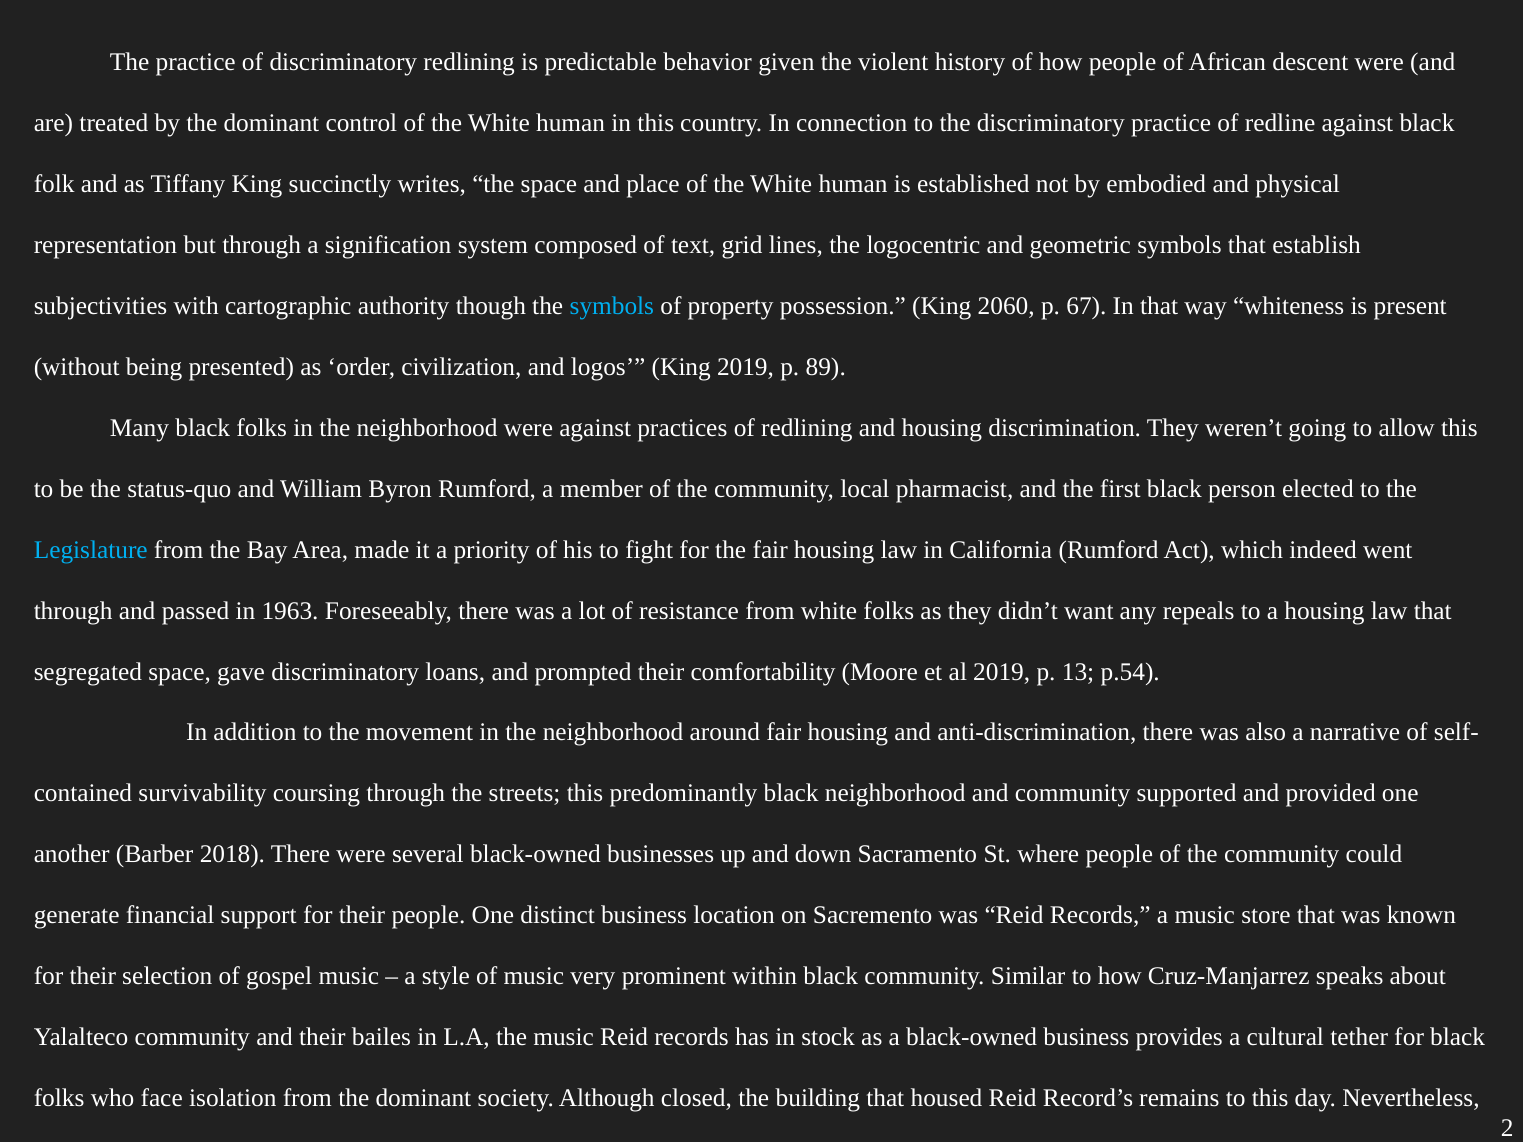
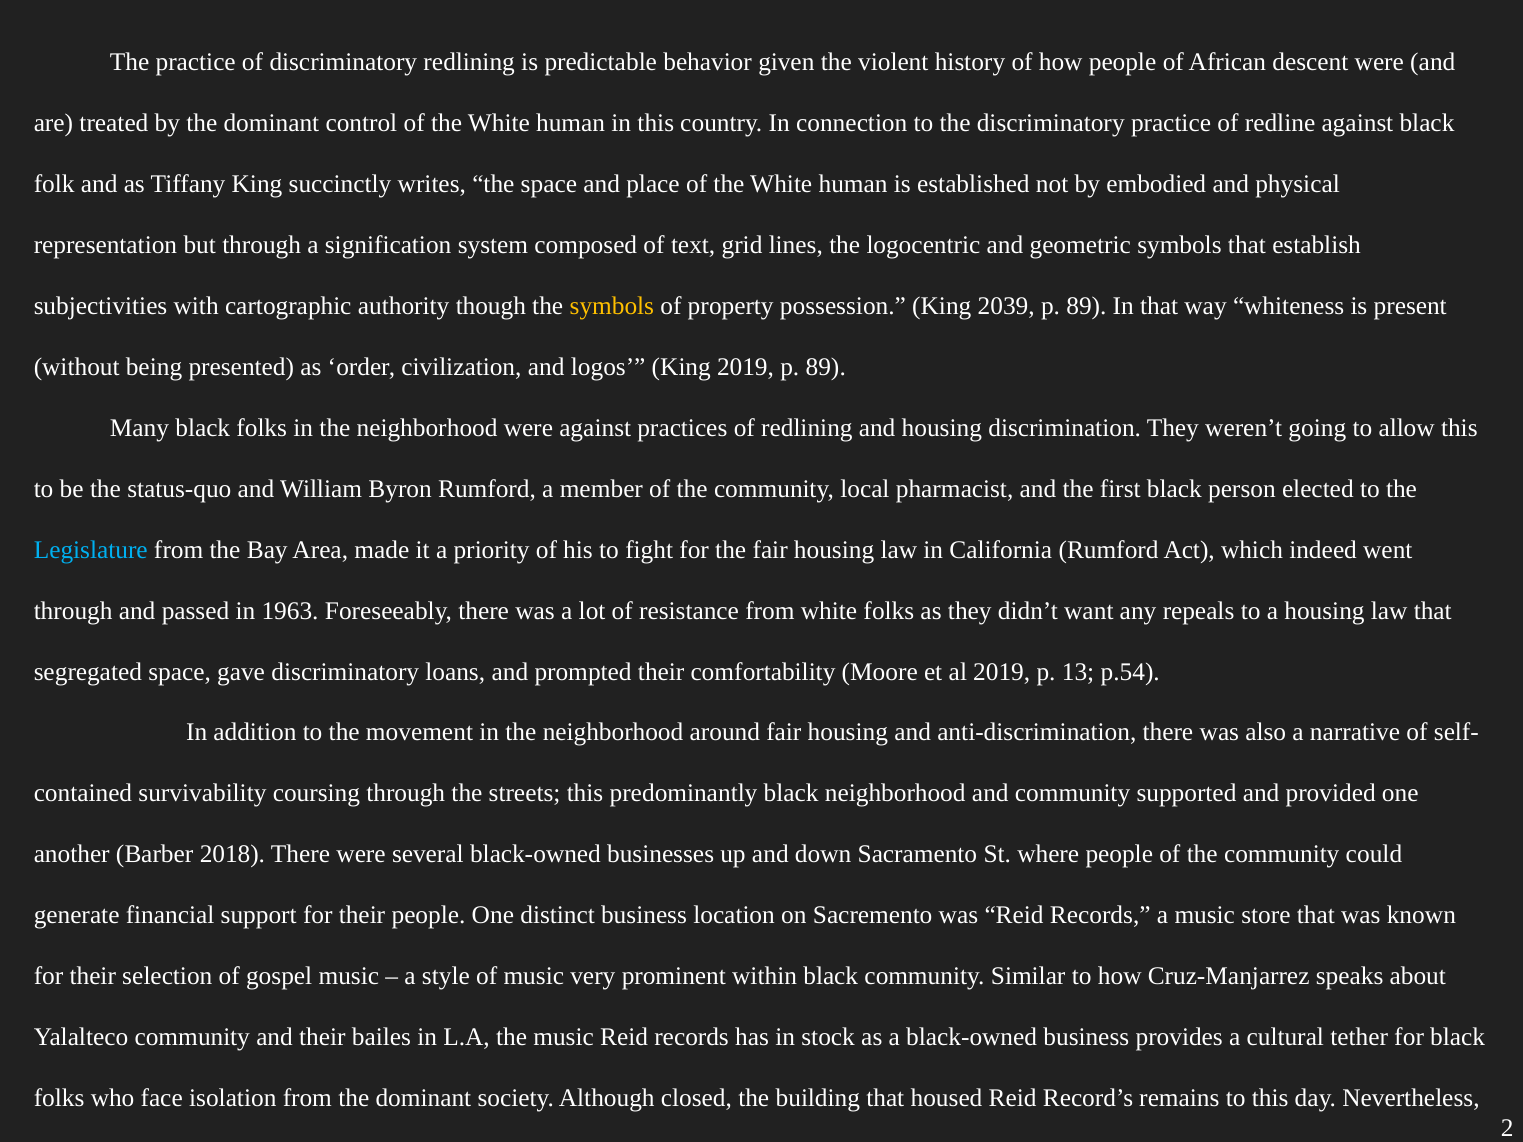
symbols at (612, 306) colour: light blue -> yellow
2060: 2060 -> 2039
67 at (1086, 306): 67 -> 89
